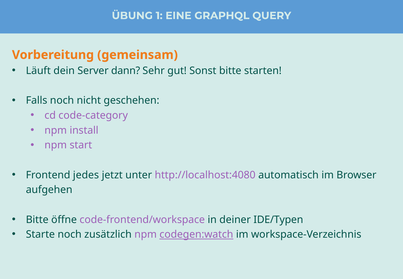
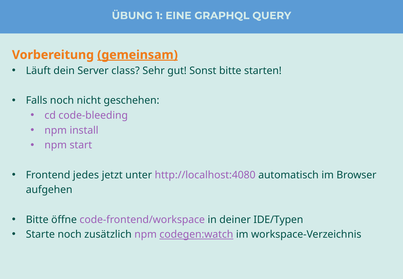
gemeinsam underline: none -> present
dann: dann -> class
code-category: code-category -> code-bleeding
